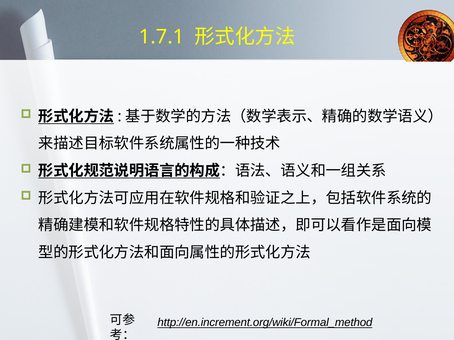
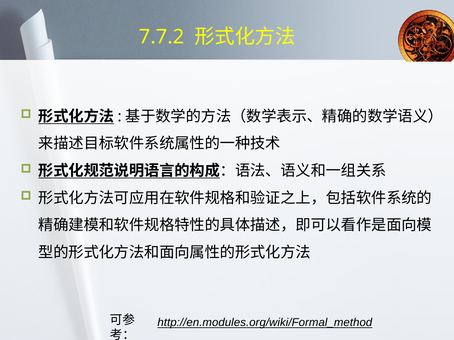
1.7.1: 1.7.1 -> 7.7.2
http://en.increment.org/wiki/Formal_method: http://en.increment.org/wiki/Formal_method -> http://en.modules.org/wiki/Formal_method
